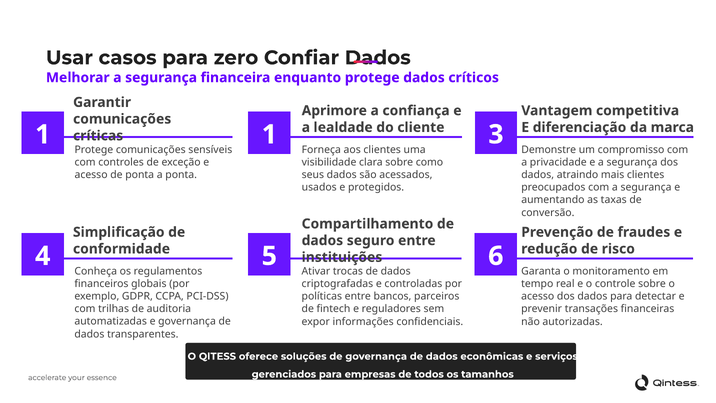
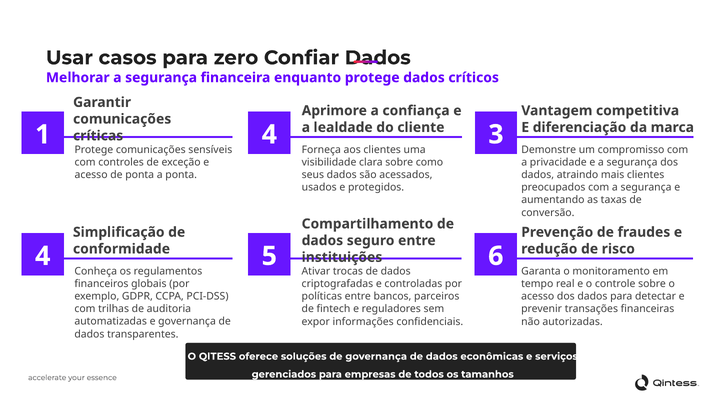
críticas 1: 1 -> 4
